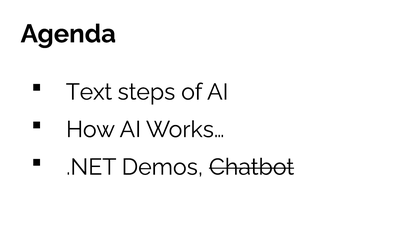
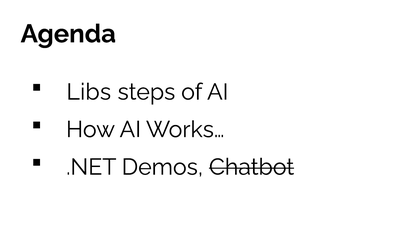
Text: Text -> Libs
